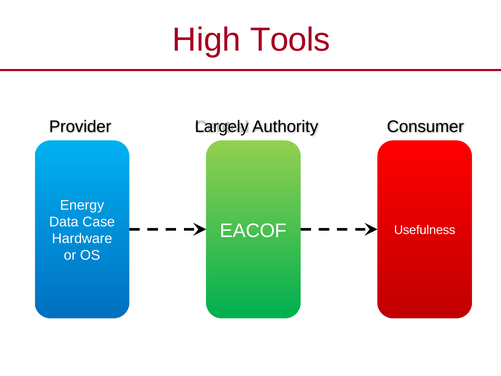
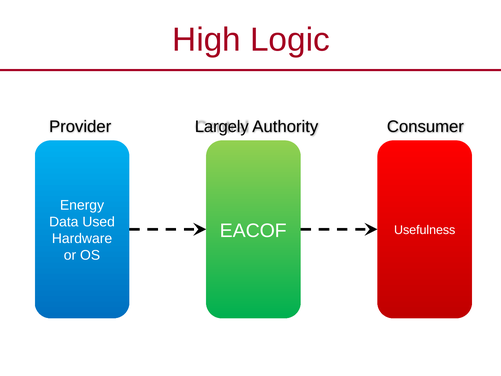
Tools: Tools -> Logic
Case: Case -> Used
